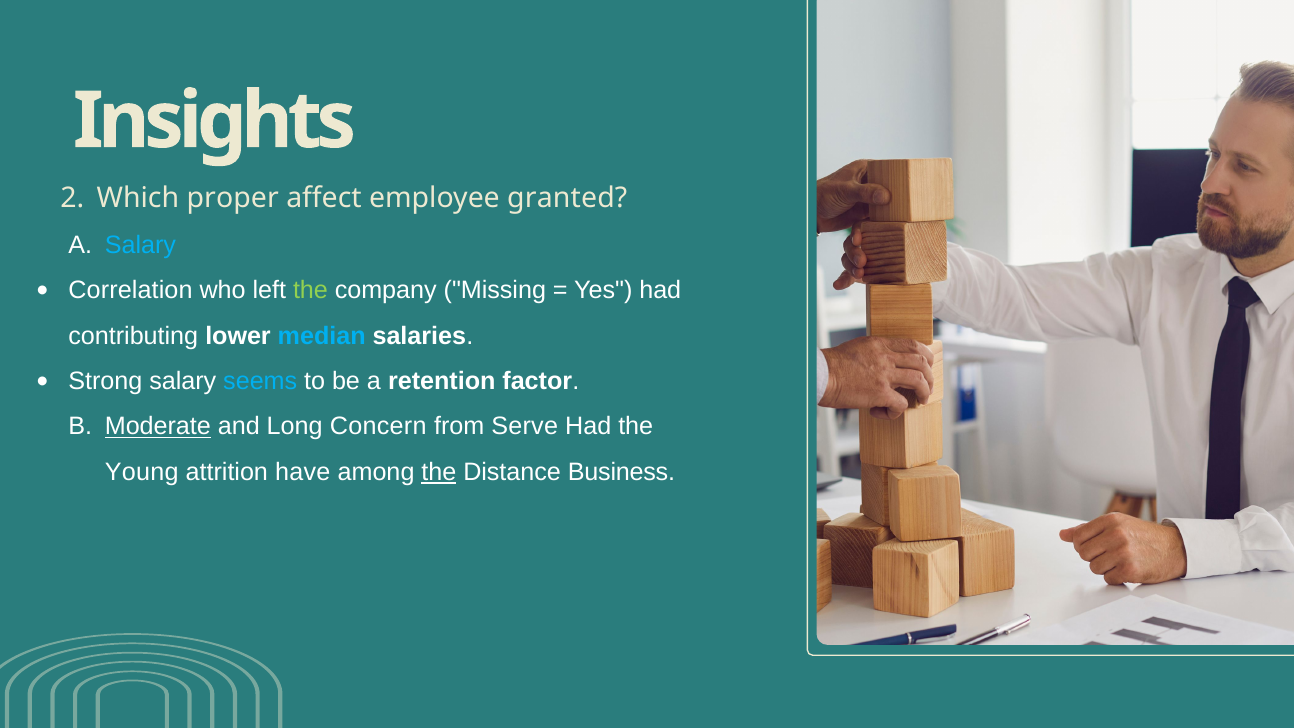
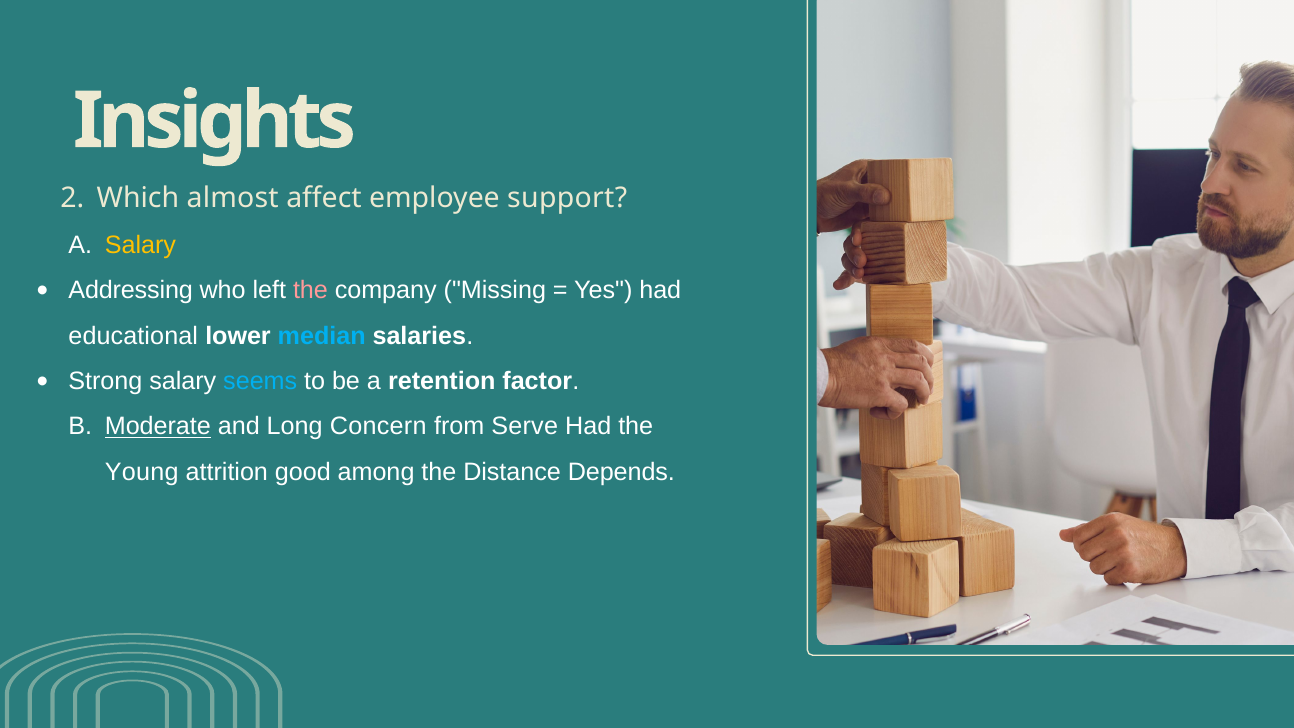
proper: proper -> almost
granted: granted -> support
Salary at (140, 245) colour: light blue -> yellow
Correlation: Correlation -> Addressing
the at (310, 291) colour: light green -> pink
contributing: contributing -> educational
have: have -> good
the at (439, 472) underline: present -> none
Business: Business -> Depends
